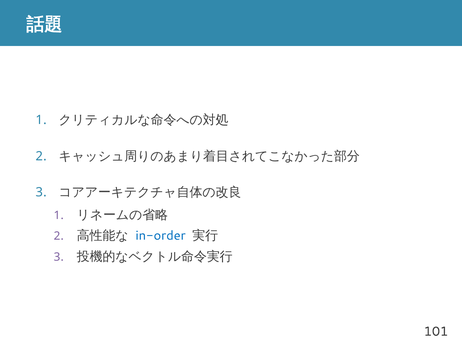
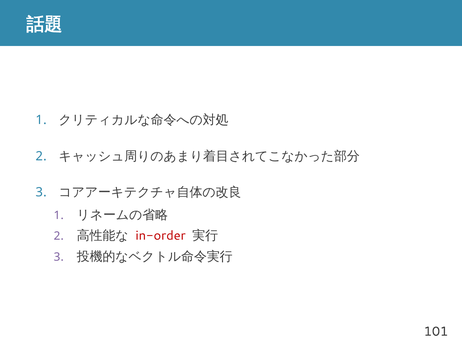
in-order colour: blue -> red
